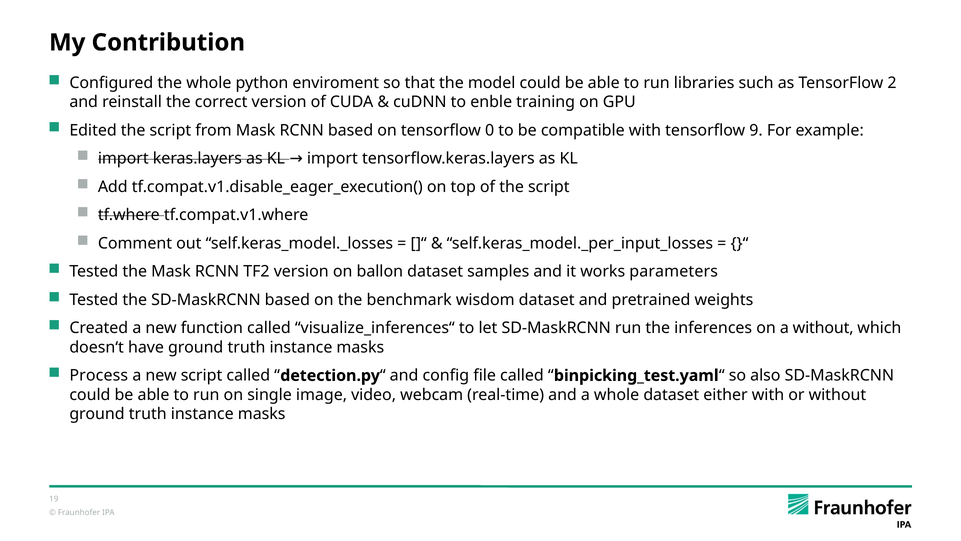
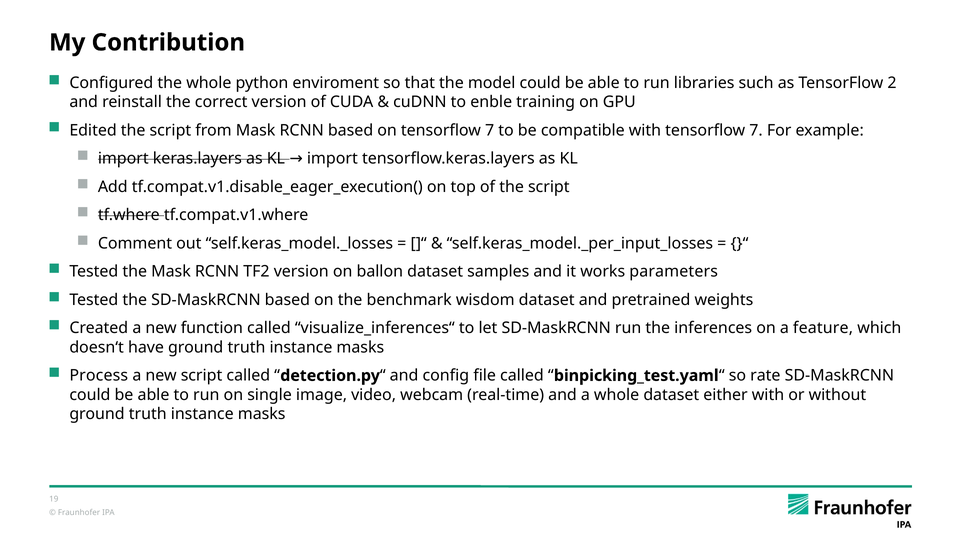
on tensorflow 0: 0 -> 7
with tensorflow 9: 9 -> 7
a without: without -> feature
also: also -> rate
